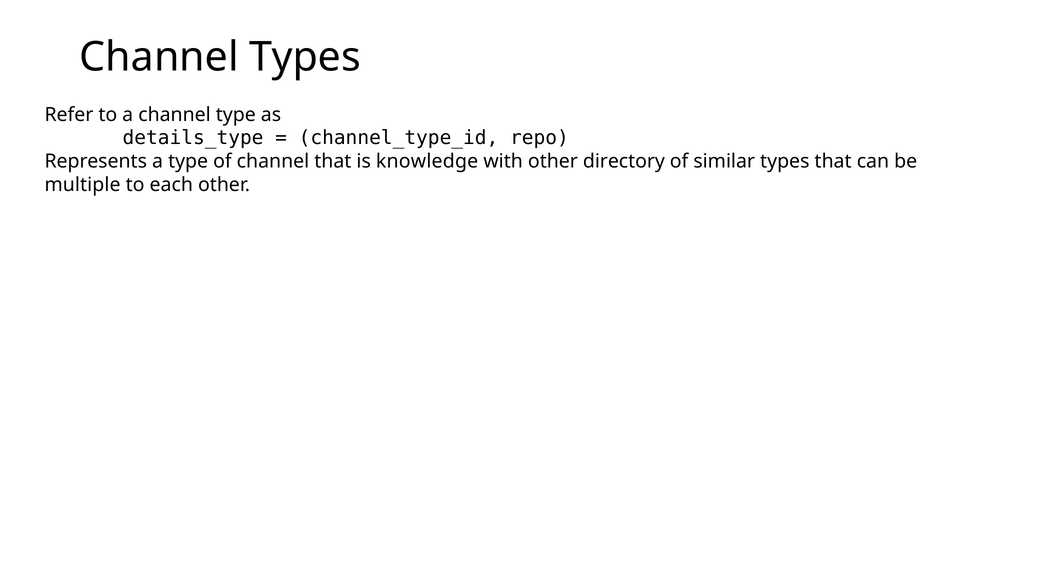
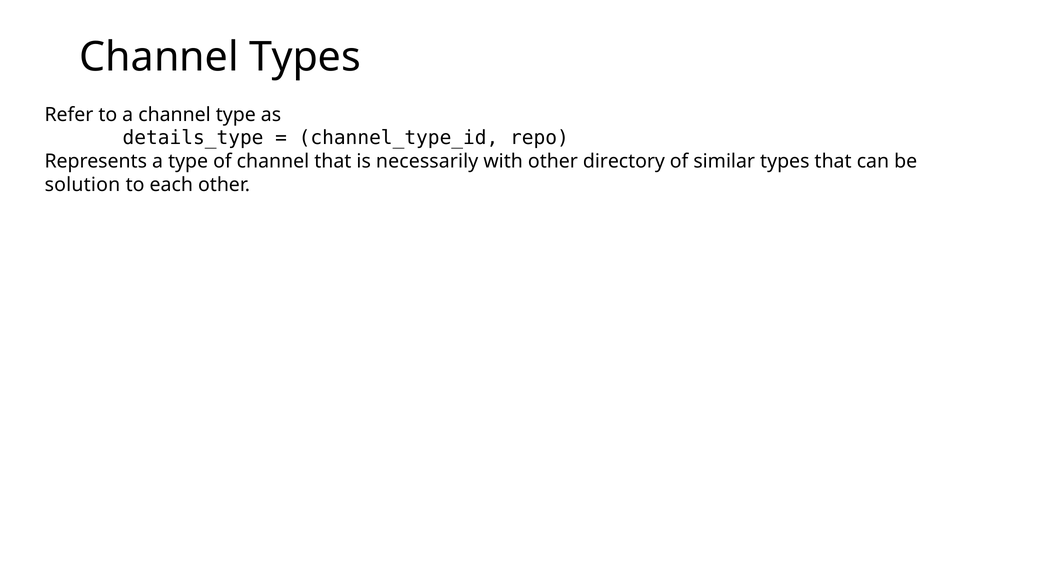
knowledge: knowledge -> necessarily
multiple: multiple -> solution
